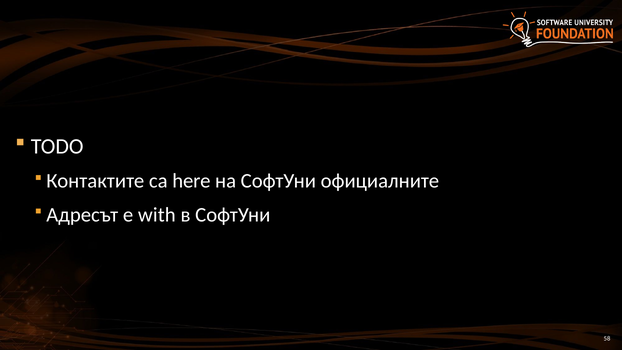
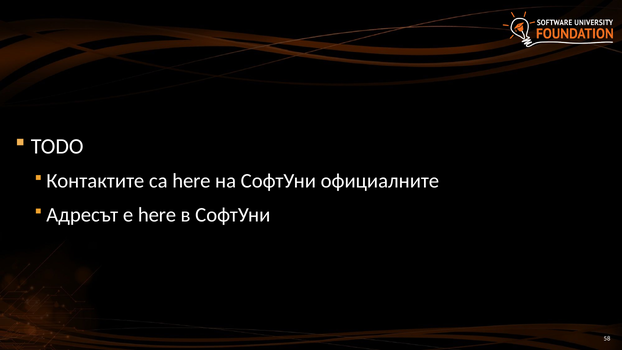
е with: with -> here
